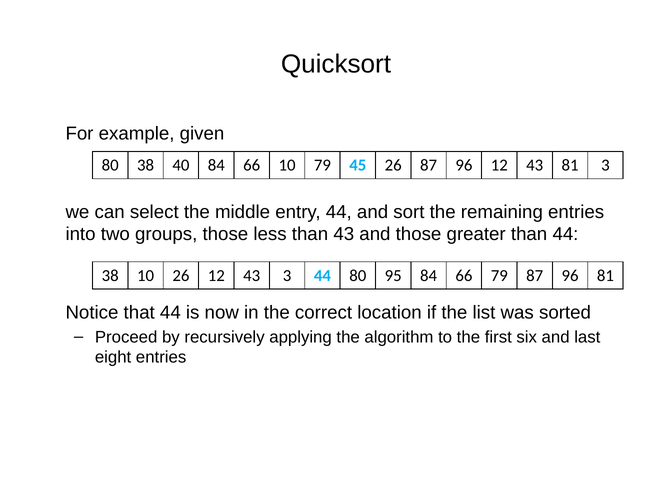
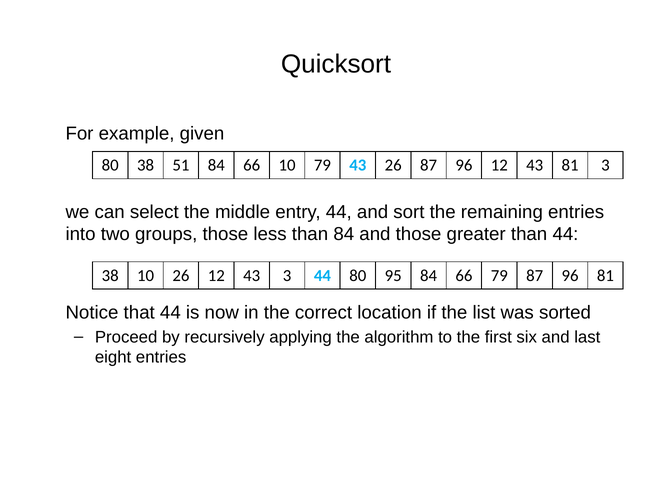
40: 40 -> 51
79 45: 45 -> 43
than 43: 43 -> 84
